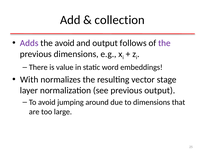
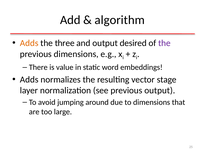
collection: collection -> algorithm
Adds at (29, 43) colour: purple -> orange
the avoid: avoid -> three
follows: follows -> desired
With at (29, 79): With -> Adds
